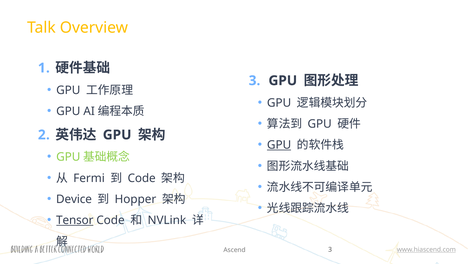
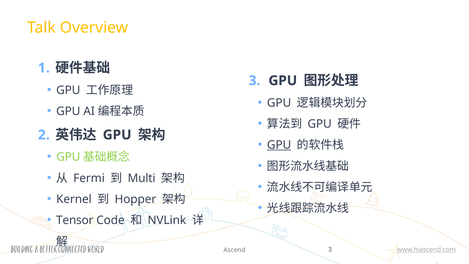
Code at (142, 178): Code -> Multi
Device: Device -> Kernel
Tensor underline: present -> none
